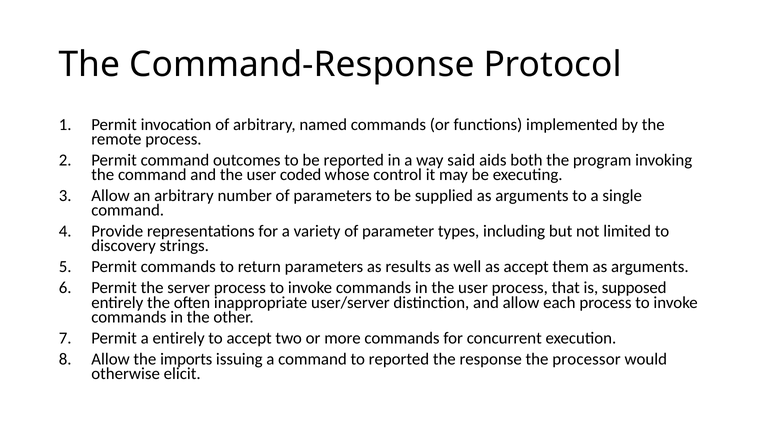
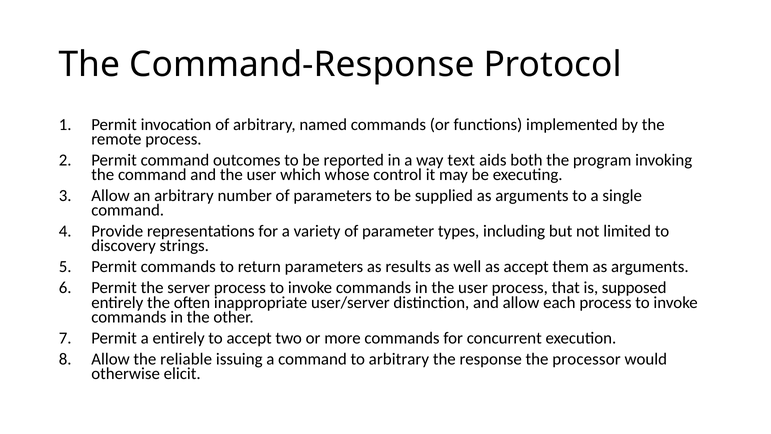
said: said -> text
coded: coded -> which
imports: imports -> reliable
to reported: reported -> arbitrary
